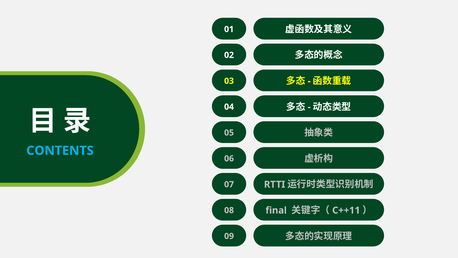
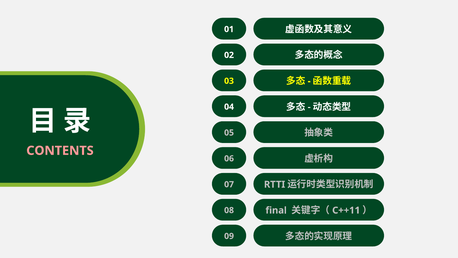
CONTENTS colour: light blue -> pink
